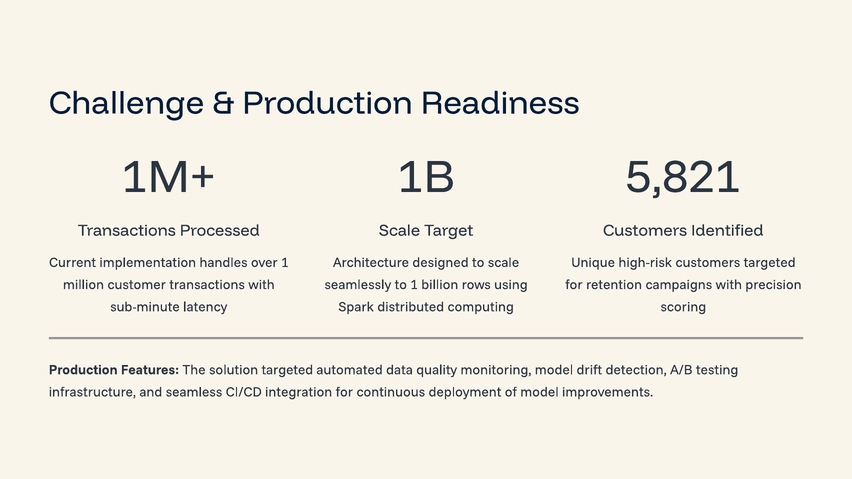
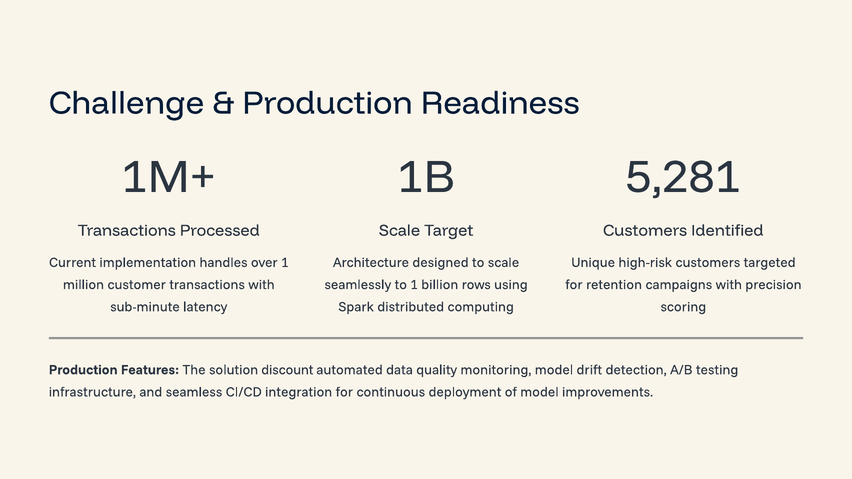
5,821: 5,821 -> 5,281
solution targeted: targeted -> discount
